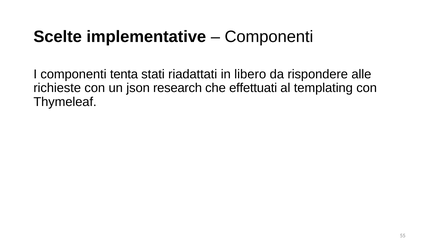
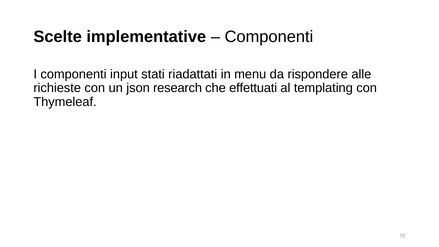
tenta: tenta -> input
libero: libero -> menu
